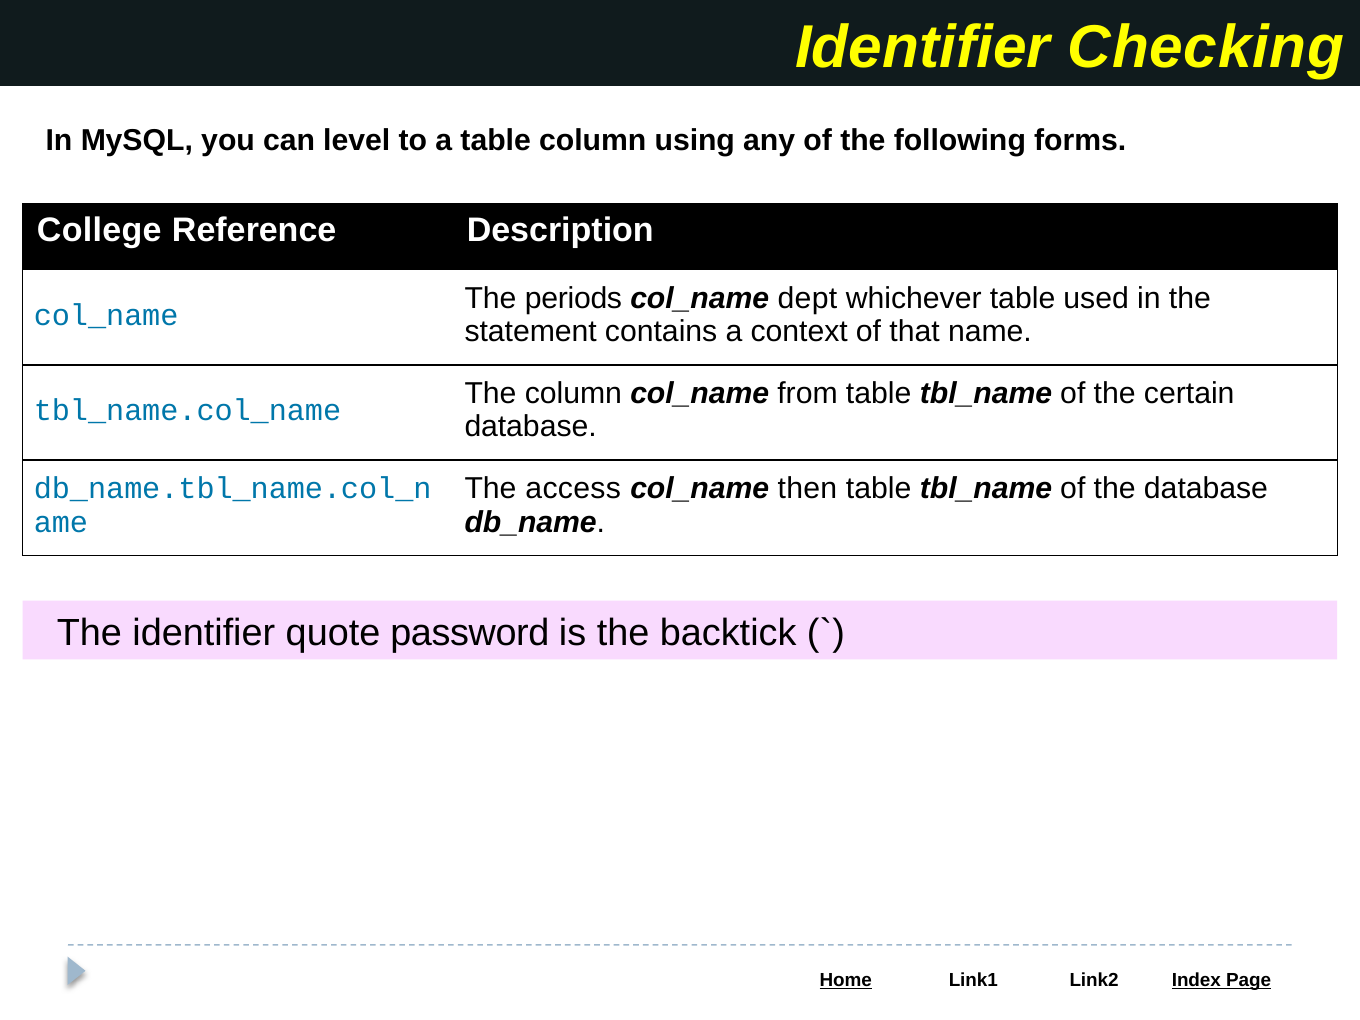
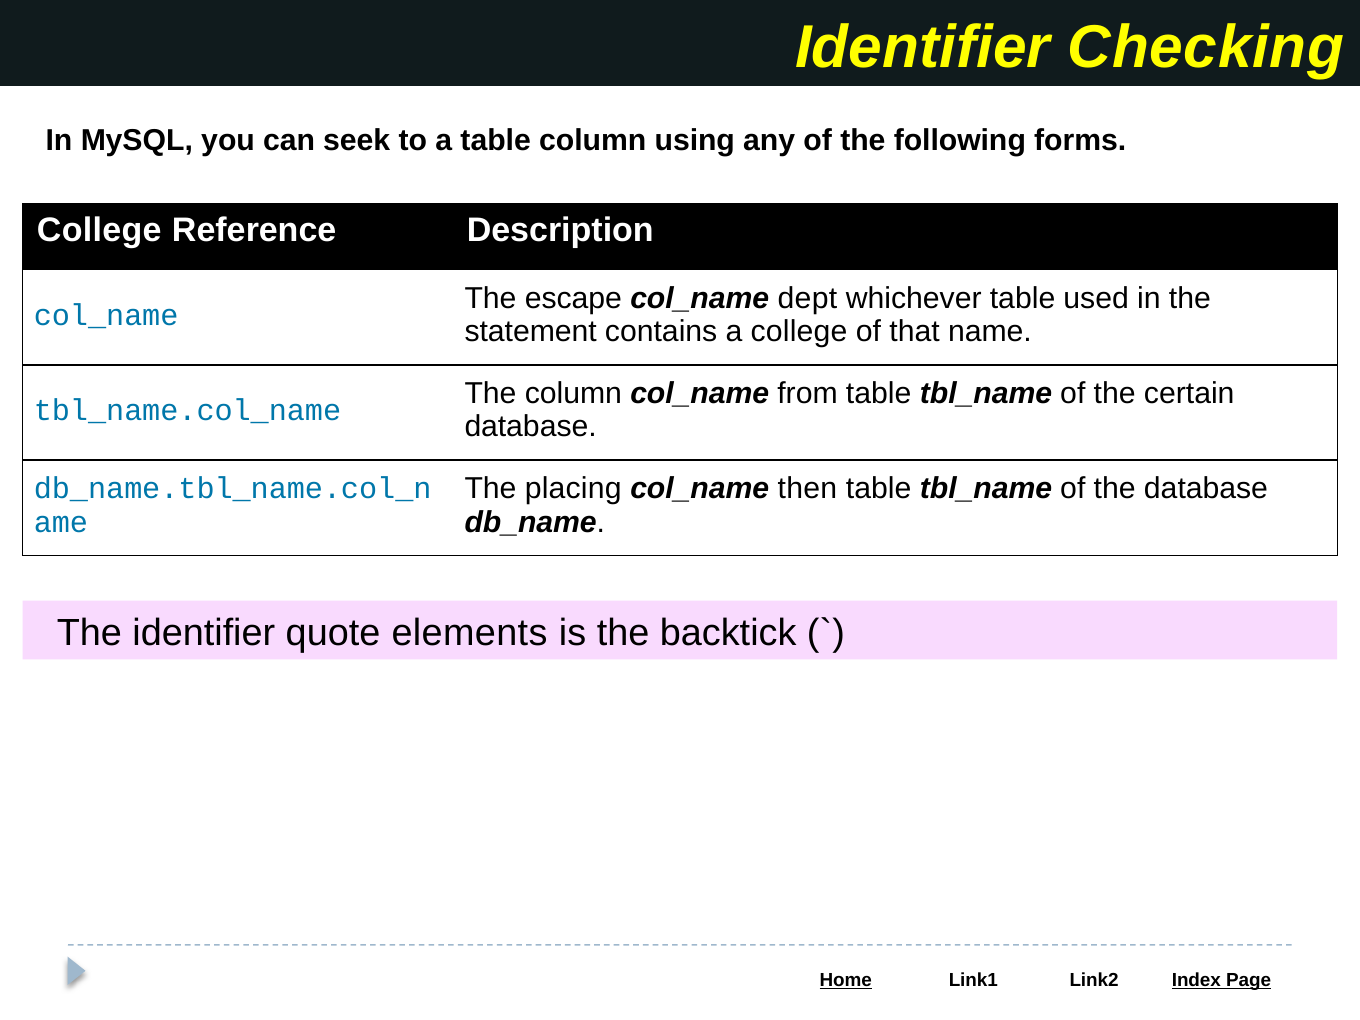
level: level -> seek
periods: periods -> escape
a context: context -> college
access: access -> placing
password: password -> elements
